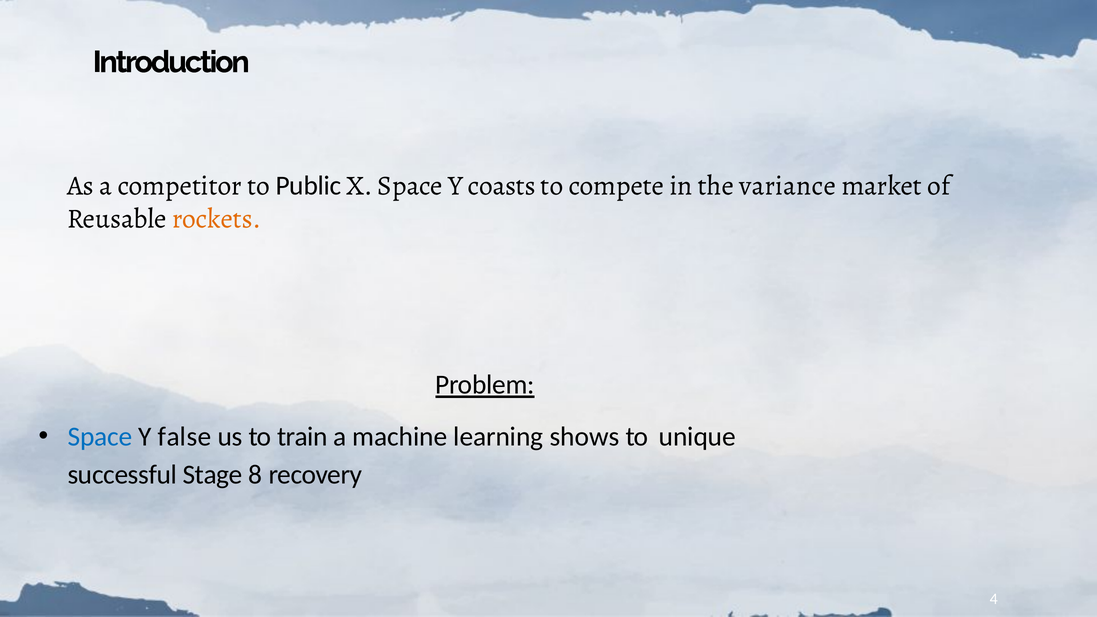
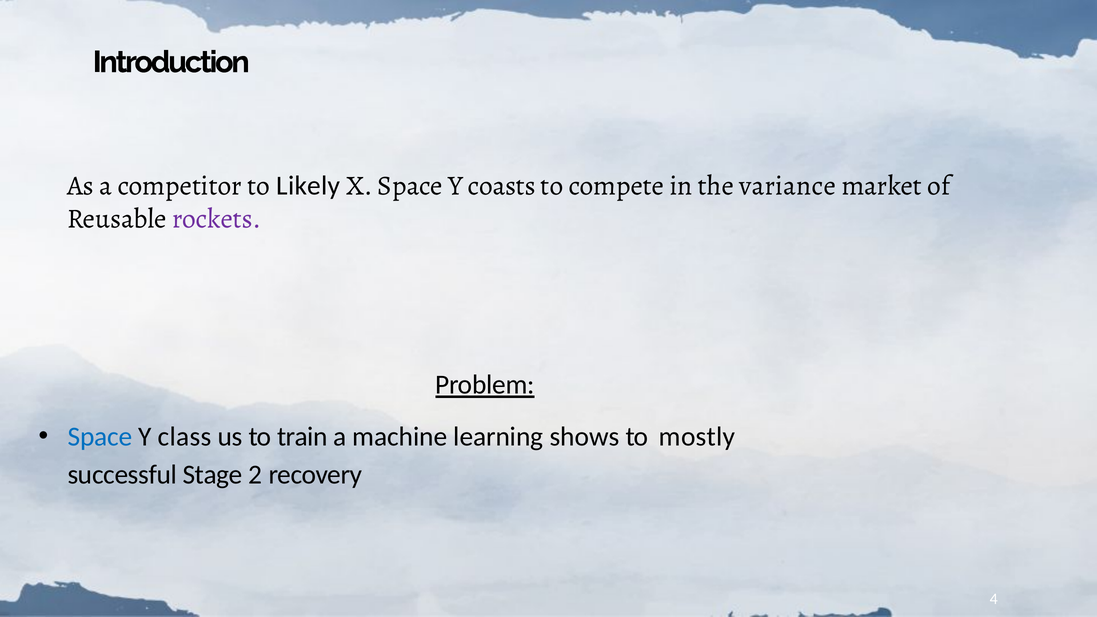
Public: Public -> Likely
rockets colour: orange -> purple
false: false -> class
unique: unique -> mostly
8: 8 -> 2
